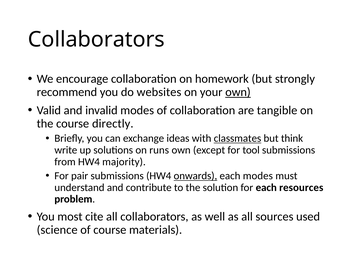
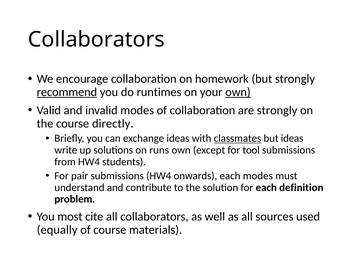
recommend underline: none -> present
websites: websites -> runtimes
are tangible: tangible -> strongly
but think: think -> ideas
majority: majority -> students
onwards underline: present -> none
resources: resources -> definition
science: science -> equally
